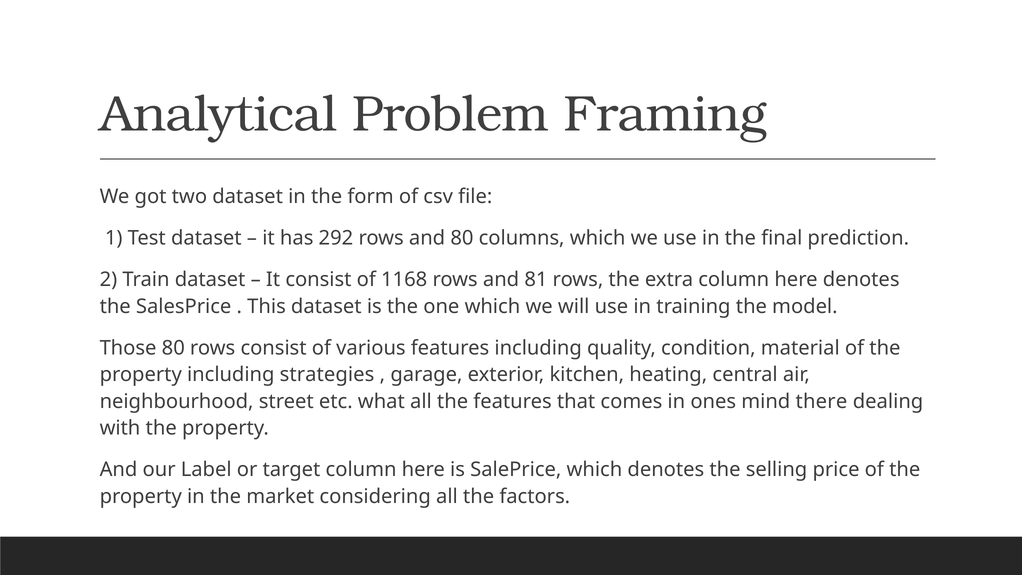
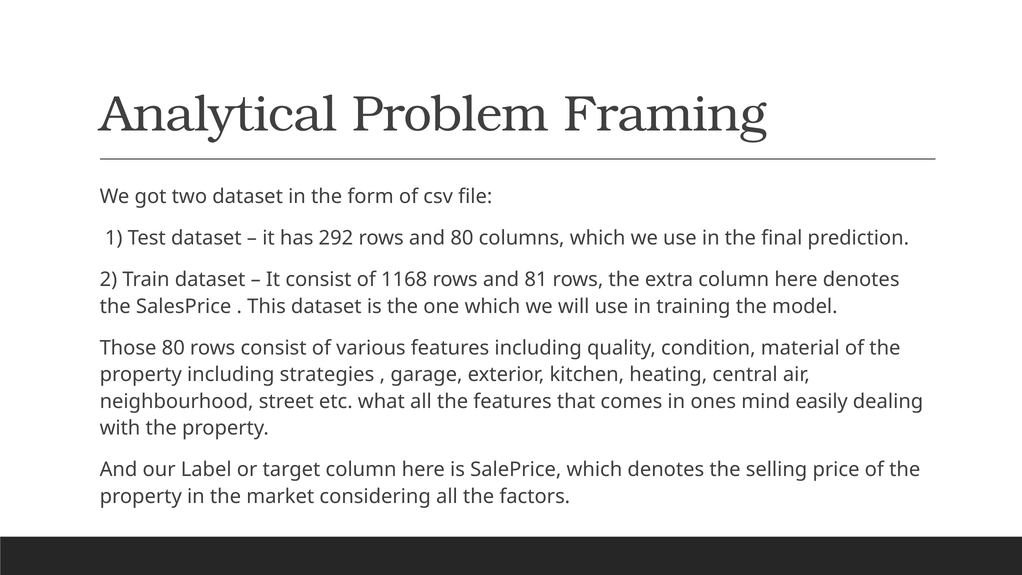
there: there -> easily
